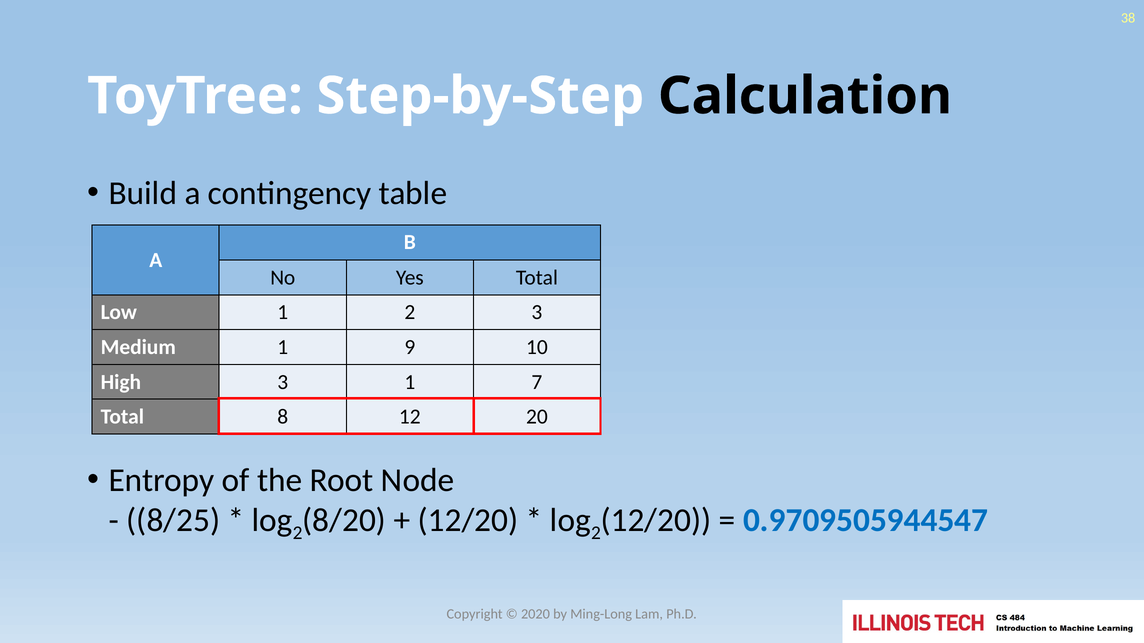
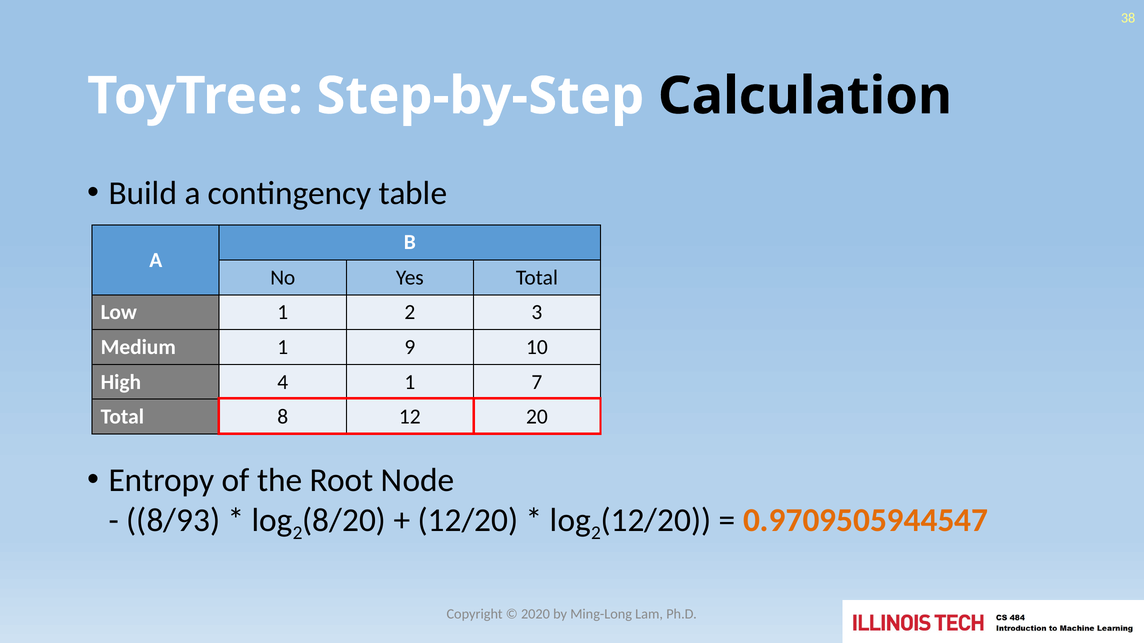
High 3: 3 -> 4
8/25: 8/25 -> 8/93
0.9709505944547 colour: blue -> orange
